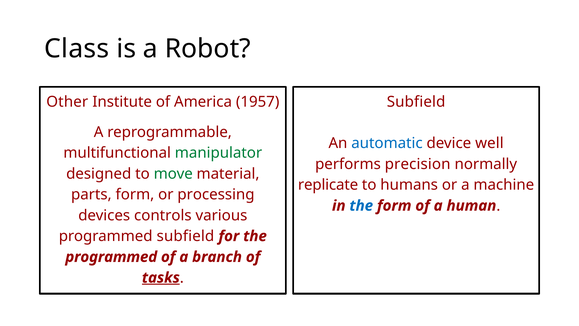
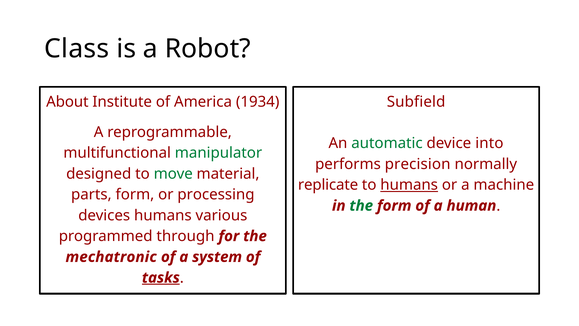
Other: Other -> About
1957: 1957 -> 1934
automatic colour: blue -> green
well: well -> into
humans at (409, 185) underline: none -> present
the at (361, 206) colour: blue -> green
devices controls: controls -> humans
programmed subfield: subfield -> through
programmed at (111, 257): programmed -> mechatronic
branch: branch -> system
